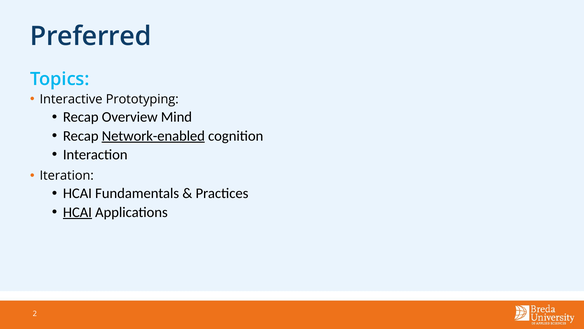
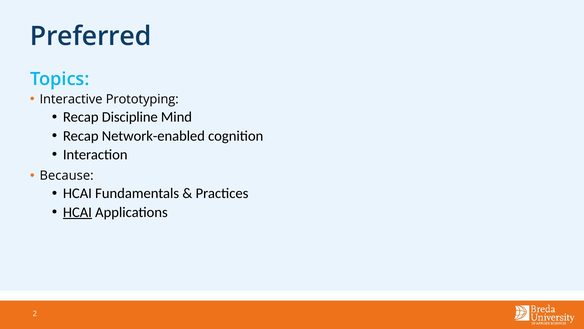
Overview: Overview -> Discipline
Network-enabled underline: present -> none
Iteration: Iteration -> Because
